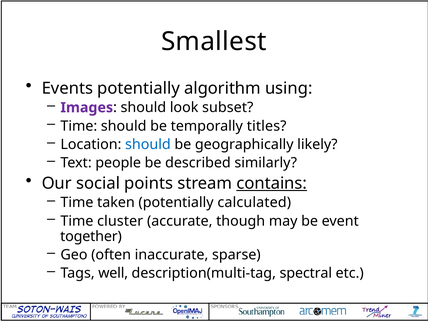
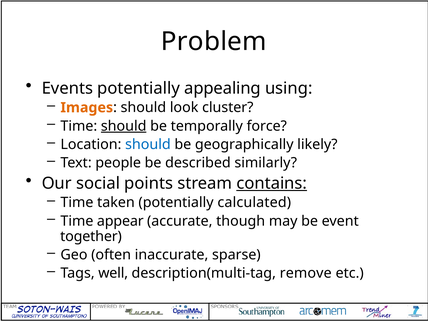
Smallest: Smallest -> Problem
algorithm: algorithm -> appealing
Images colour: purple -> orange
subset: subset -> cluster
should at (124, 126) underline: none -> present
titles: titles -> force
cluster: cluster -> appear
spectral: spectral -> remove
